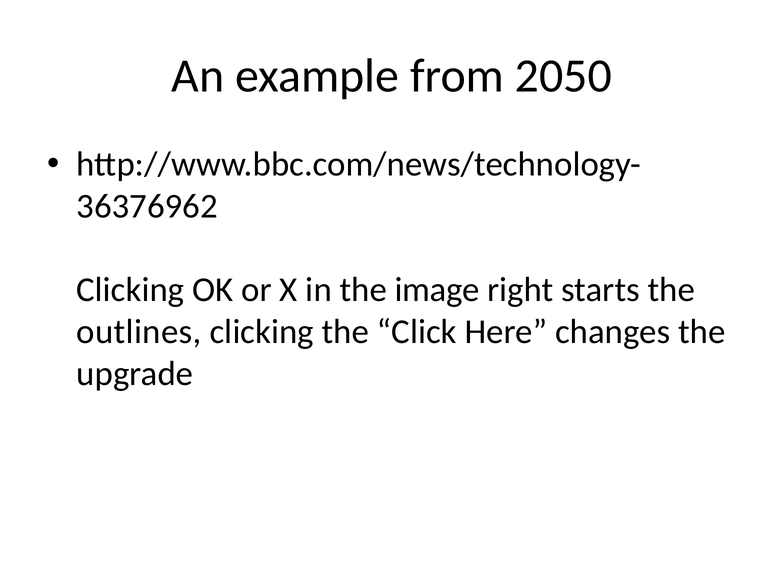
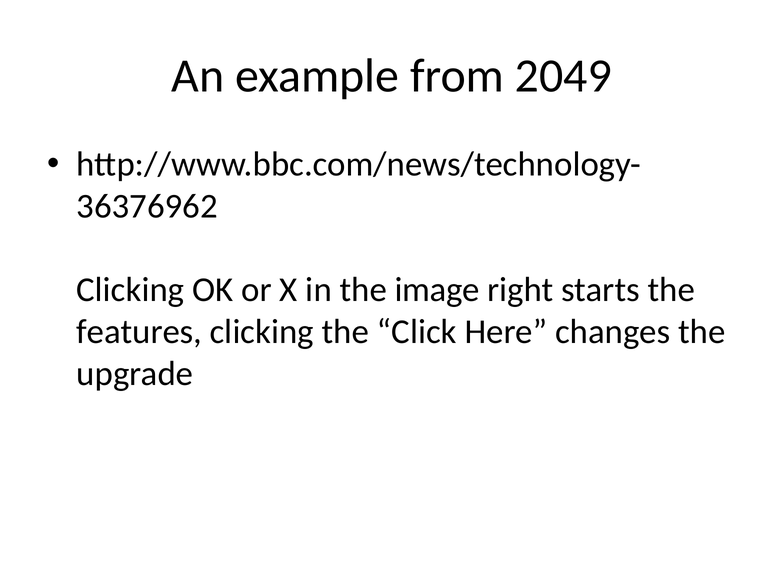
2050: 2050 -> 2049
outlines: outlines -> features
